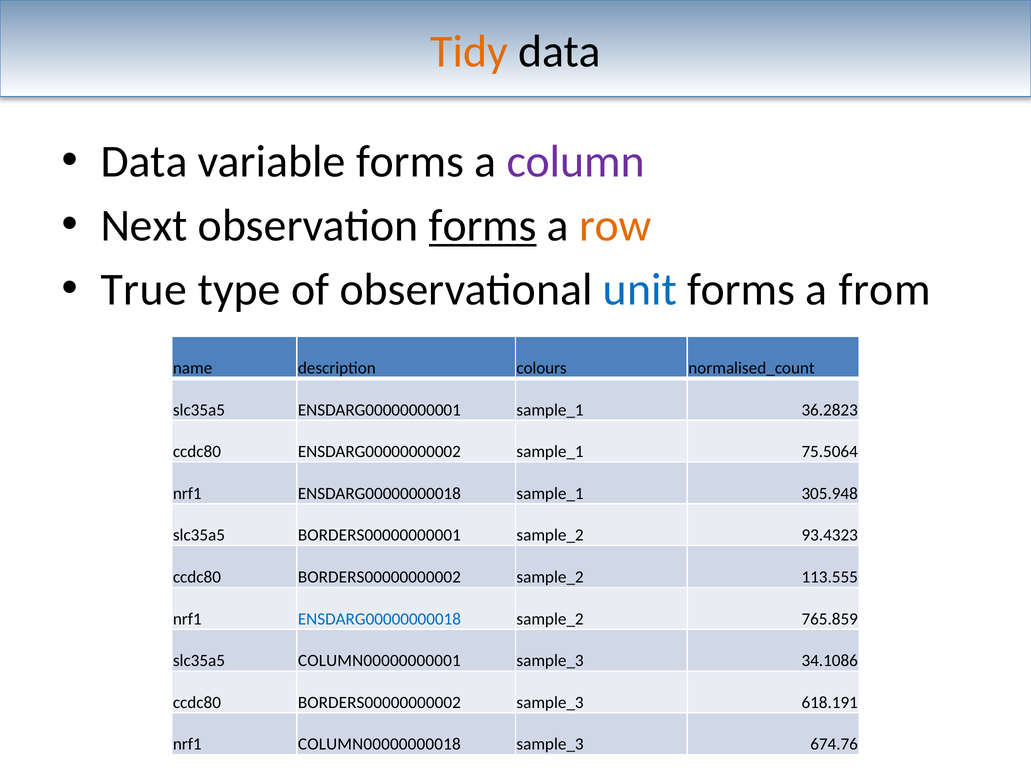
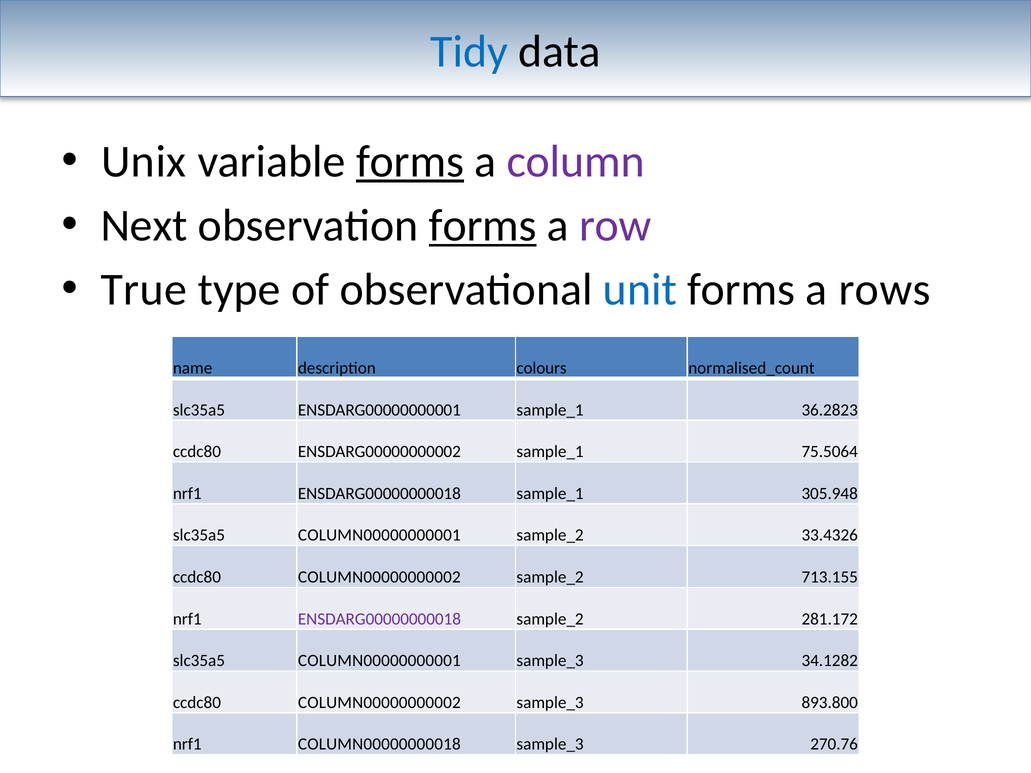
Tidy colour: orange -> blue
Data at (144, 161): Data -> Unix
forms at (410, 161) underline: none -> present
row colour: orange -> purple
from: from -> rows
BORDERS00000000001 at (379, 535): BORDERS00000000001 -> COLUMN00000000001
93.4323: 93.4323 -> 33.4326
BORDERS00000000002 at (379, 577): BORDERS00000000002 -> COLUMN00000000002
113.555: 113.555 -> 713.155
ENSDARG00000000018 at (379, 619) colour: blue -> purple
765.859: 765.859 -> 281.172
34.1086: 34.1086 -> 34.1282
BORDERS00000000002 at (379, 703): BORDERS00000000002 -> COLUMN00000000002
618.191: 618.191 -> 893.800
674.76: 674.76 -> 270.76
